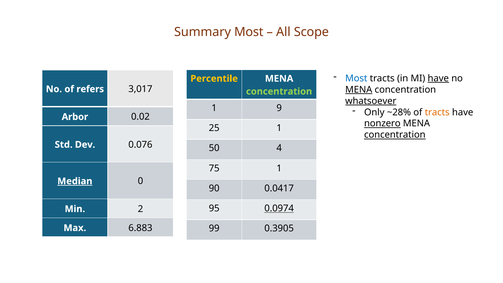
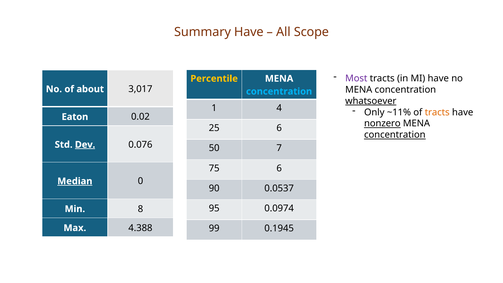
Summary Most: Most -> Have
Most at (356, 78) colour: blue -> purple
have at (438, 78) underline: present -> none
MENA at (359, 90) underline: present -> none
refers: refers -> about
concentration at (279, 91) colour: light green -> light blue
9: 9 -> 4
~28%: ~28% -> ~11%
Arbor: Arbor -> Eaton
25 1: 1 -> 6
Dev underline: none -> present
4: 4 -> 7
75 1: 1 -> 6
0.0417: 0.0417 -> 0.0537
0.0974 underline: present -> none
2: 2 -> 8
0.3905: 0.3905 -> 0.1945
6.883: 6.883 -> 4.388
